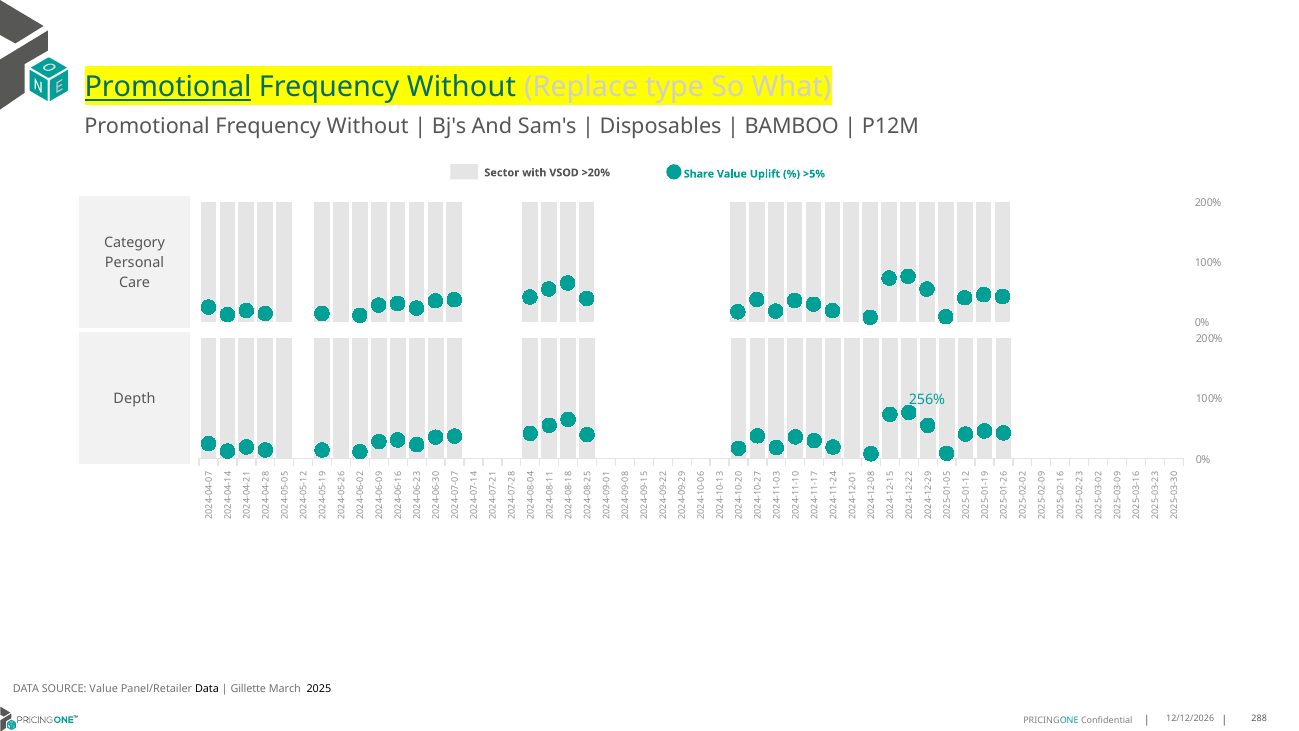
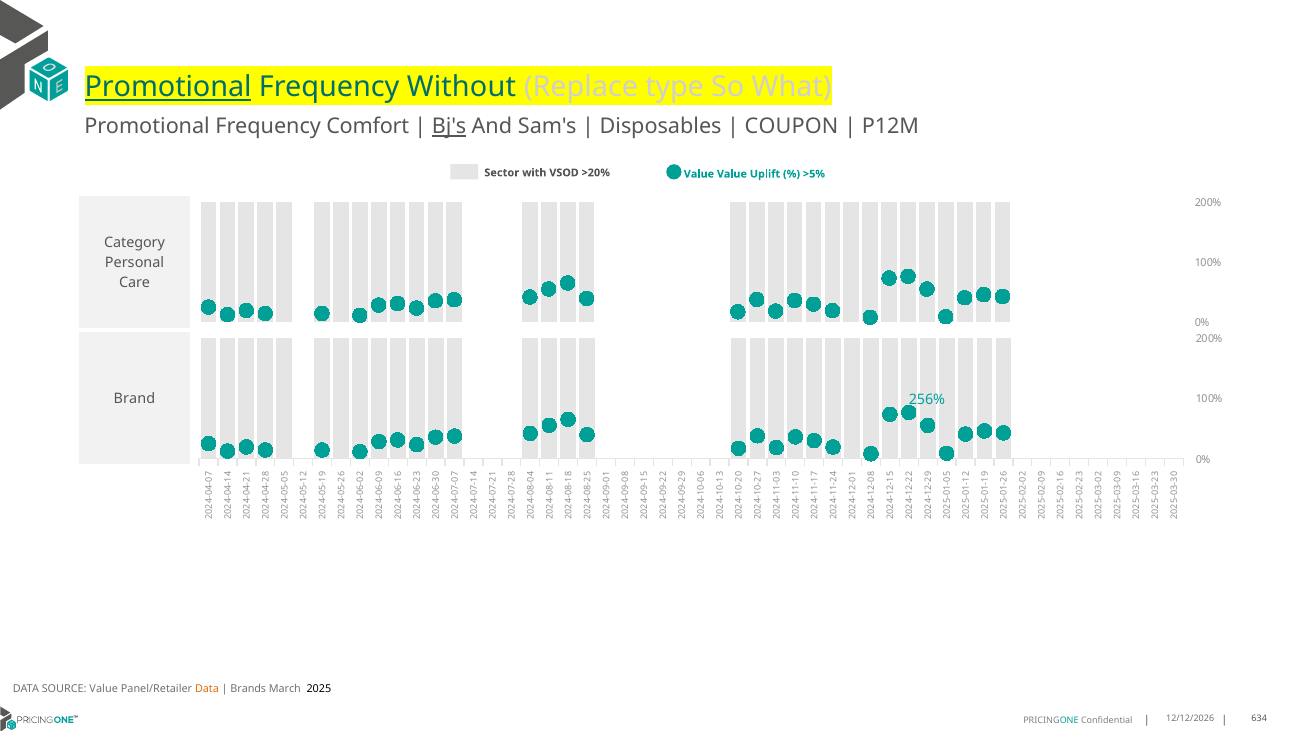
Without at (368, 127): Without -> Comfort
Bj's underline: none -> present
BAMBOO: BAMBOO -> COUPON
Share at (699, 174): Share -> Value
Depth: Depth -> Brand
Data at (207, 688) colour: black -> orange
Gillette: Gillette -> Brands
288: 288 -> 634
